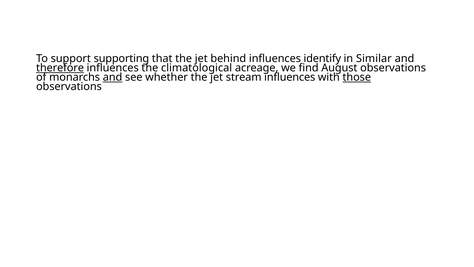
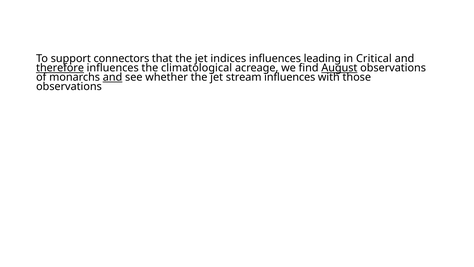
supporting: supporting -> connectors
behind: behind -> indices
identify: identify -> leading
Similar: Similar -> Critical
August underline: none -> present
those underline: present -> none
